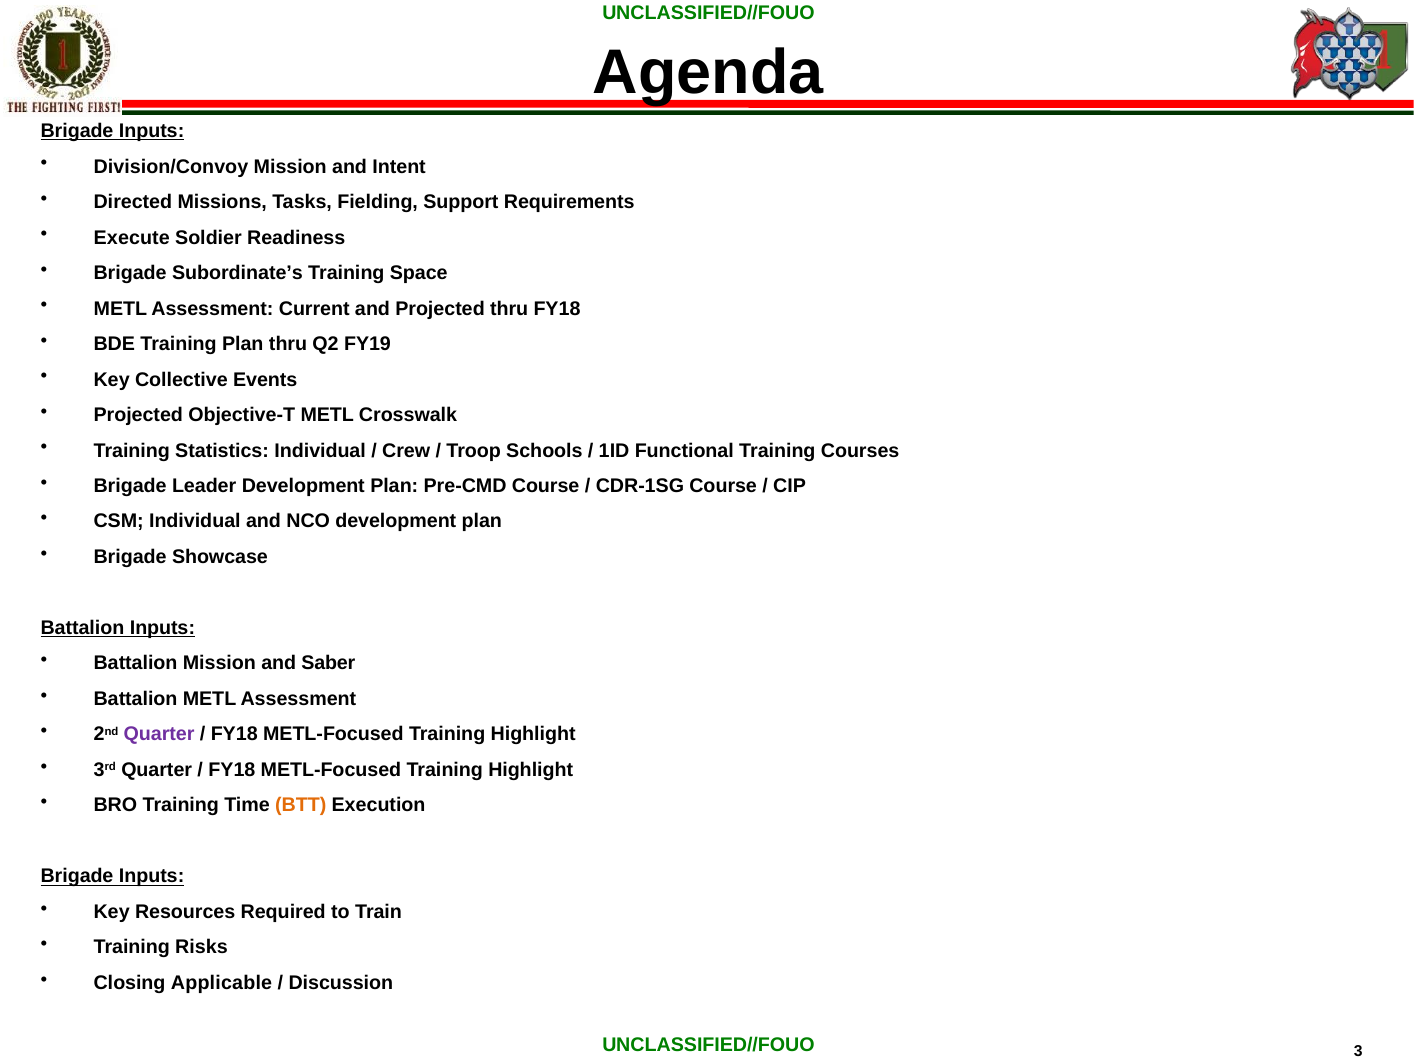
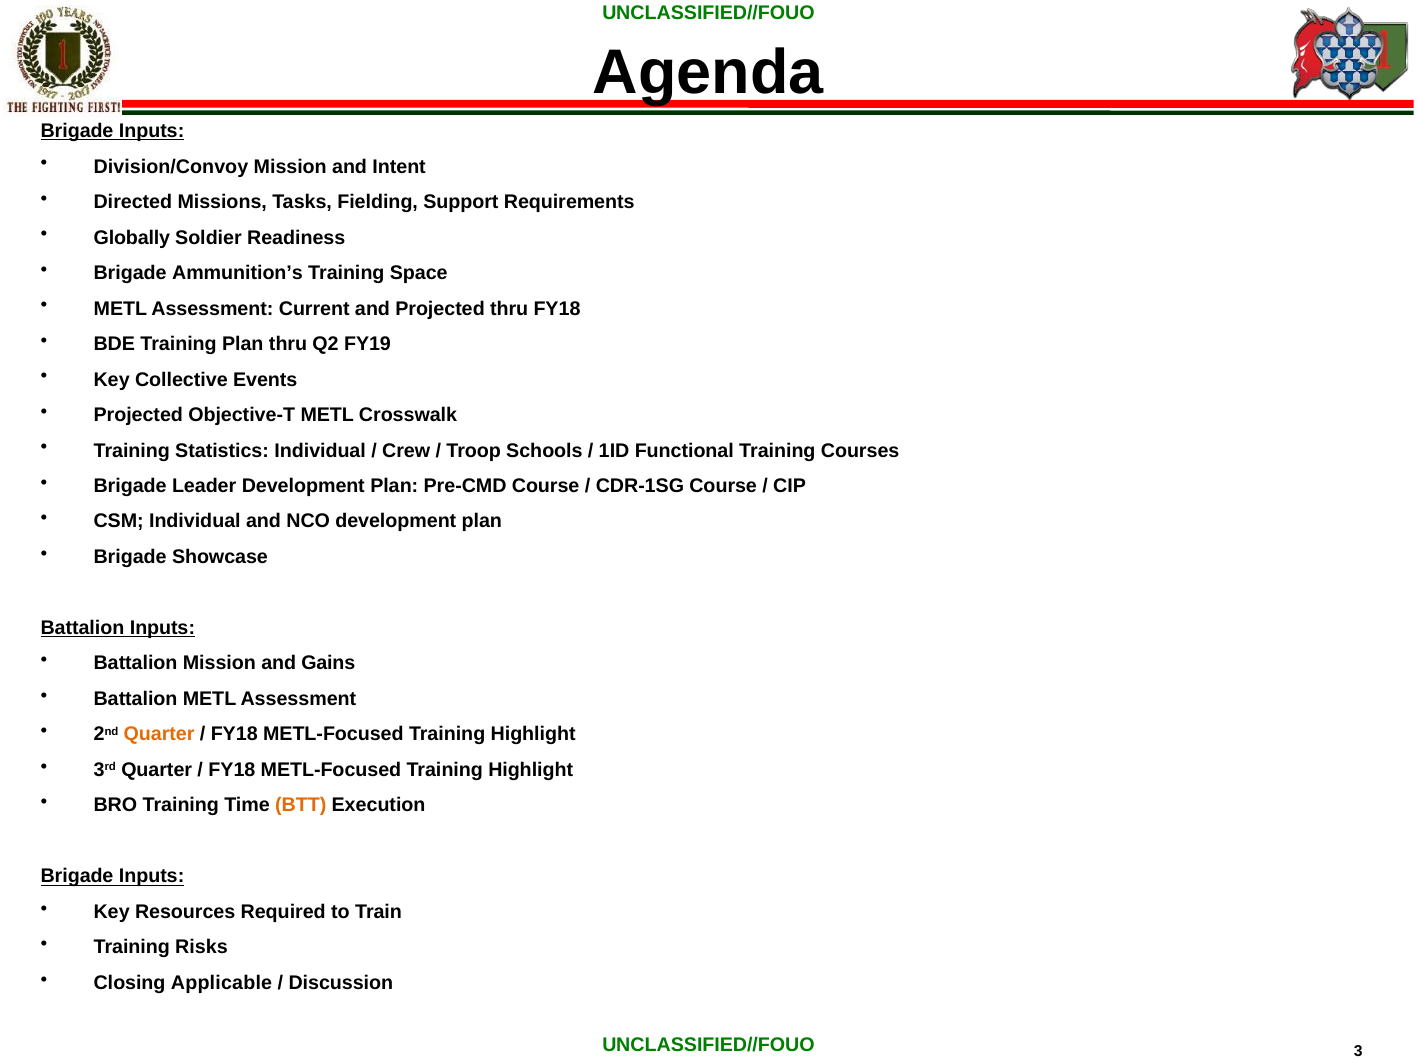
Execute: Execute -> Globally
Subordinate’s: Subordinate’s -> Ammunition’s
Saber: Saber -> Gains
Quarter at (159, 734) colour: purple -> orange
